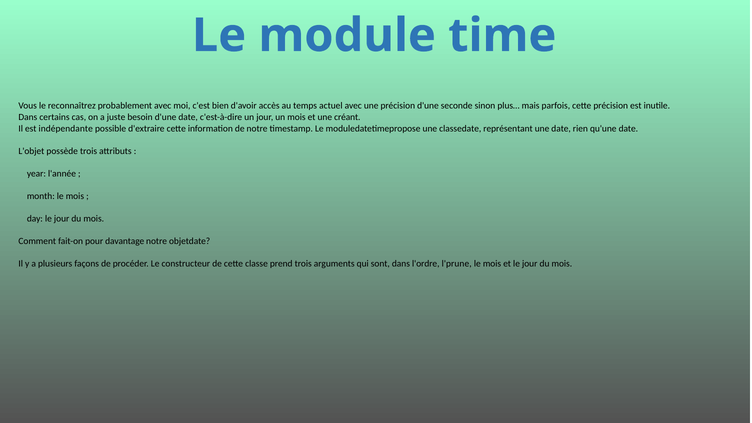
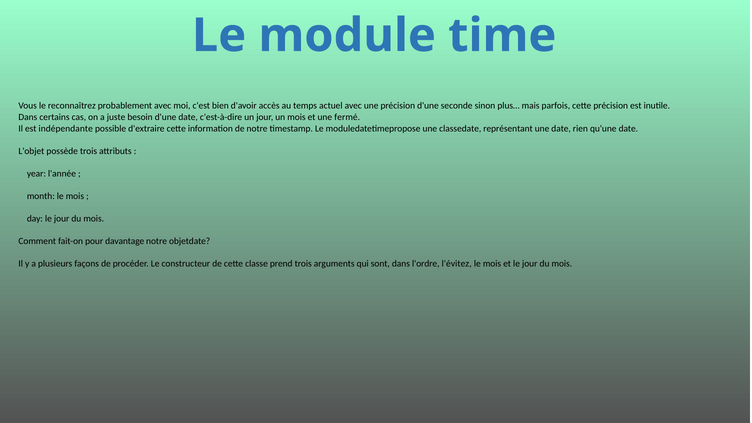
créant: créant -> fermé
l'prune: l'prune -> l'évitez
